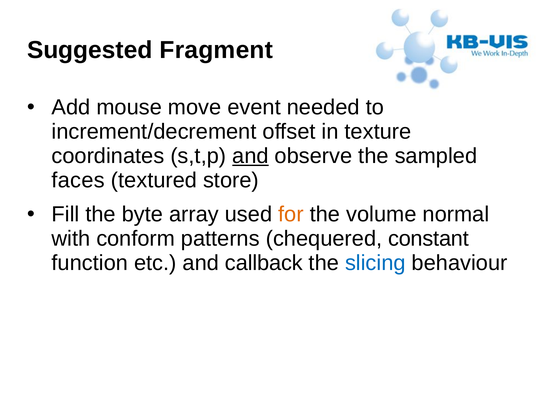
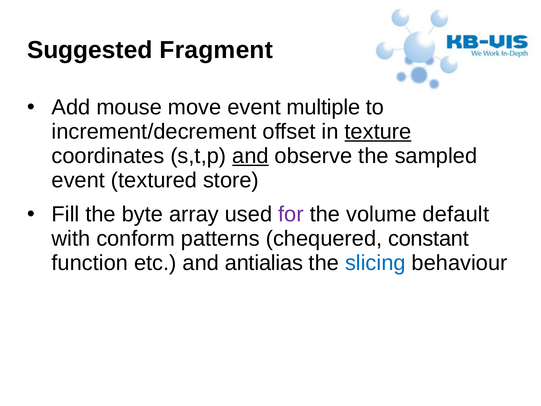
needed: needed -> multiple
texture underline: none -> present
faces at (78, 180): faces -> event
for colour: orange -> purple
normal: normal -> default
callback: callback -> antialias
